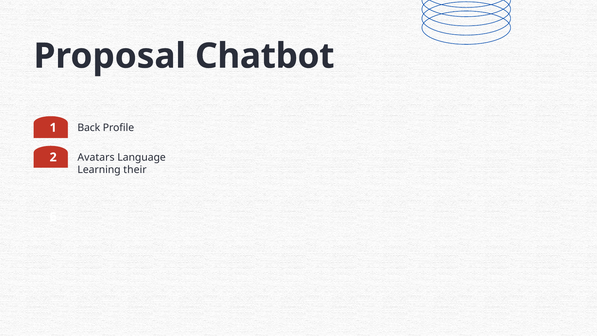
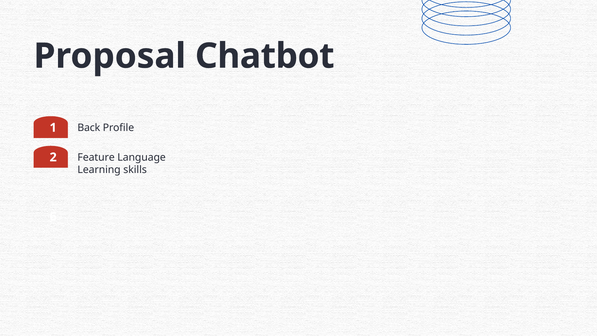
Avatars: Avatars -> Feature
their: their -> skills
